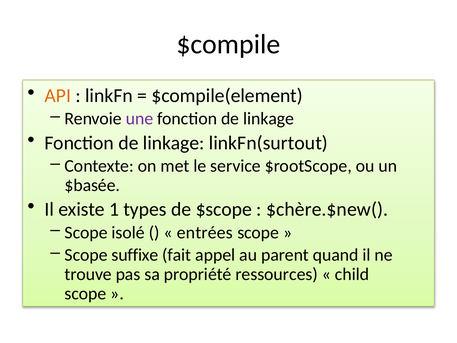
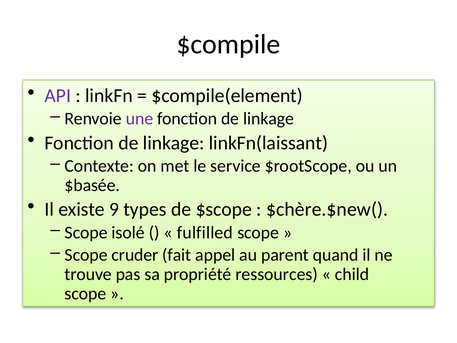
API colour: orange -> purple
linkFn(surtout: linkFn(surtout -> linkFn(laissant
1: 1 -> 9
entrées: entrées -> fulfilled
suffixe: suffixe -> cruder
